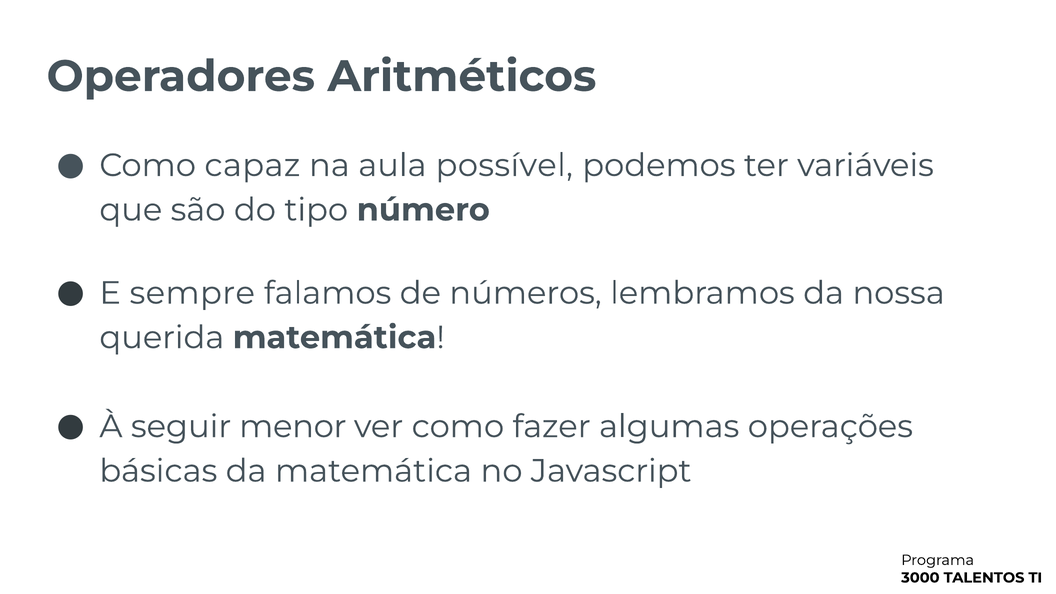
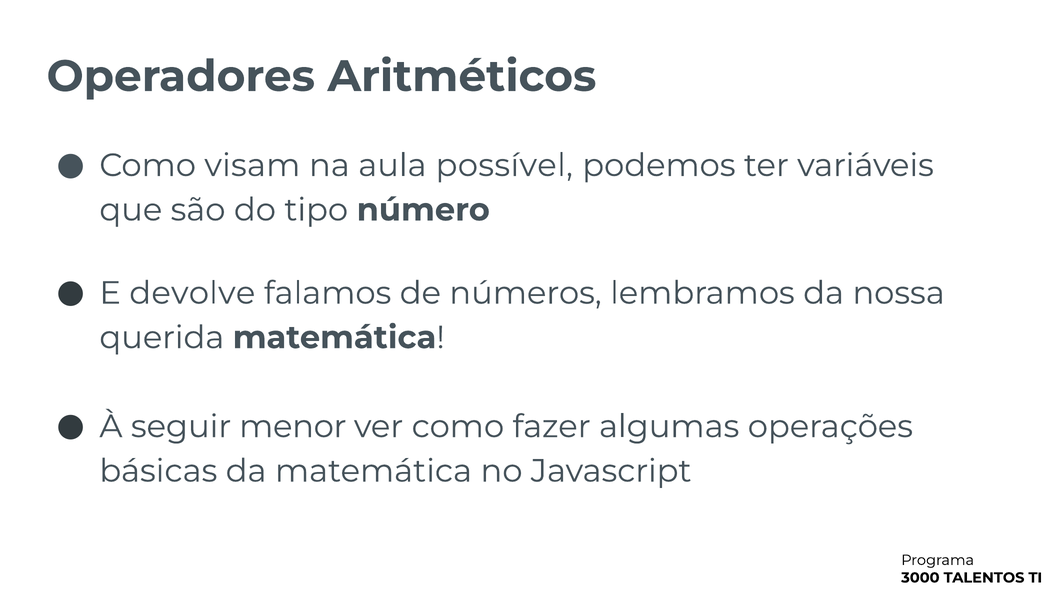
capaz: capaz -> visam
sempre: sempre -> devolve
